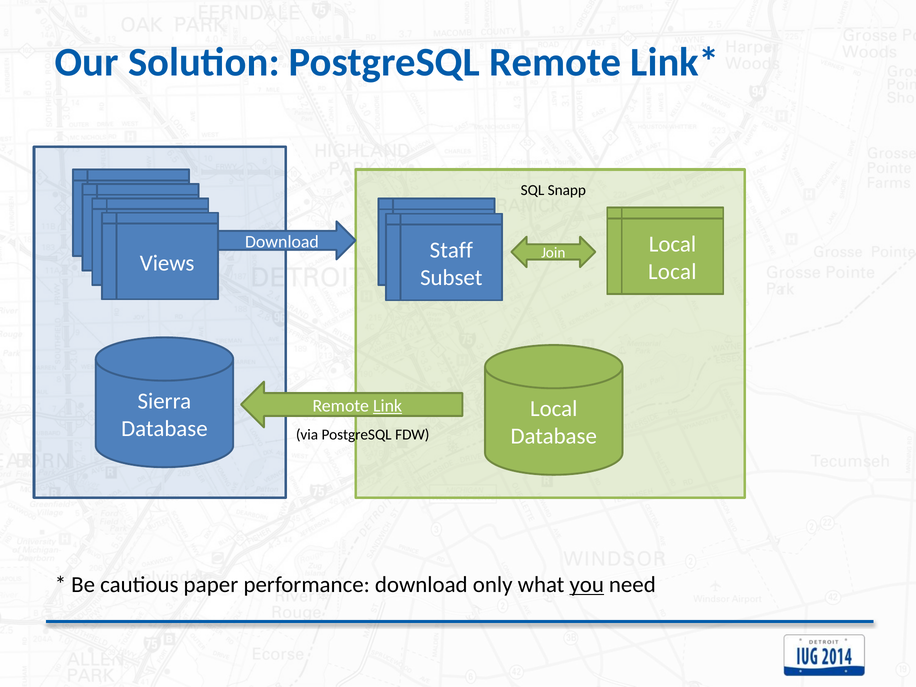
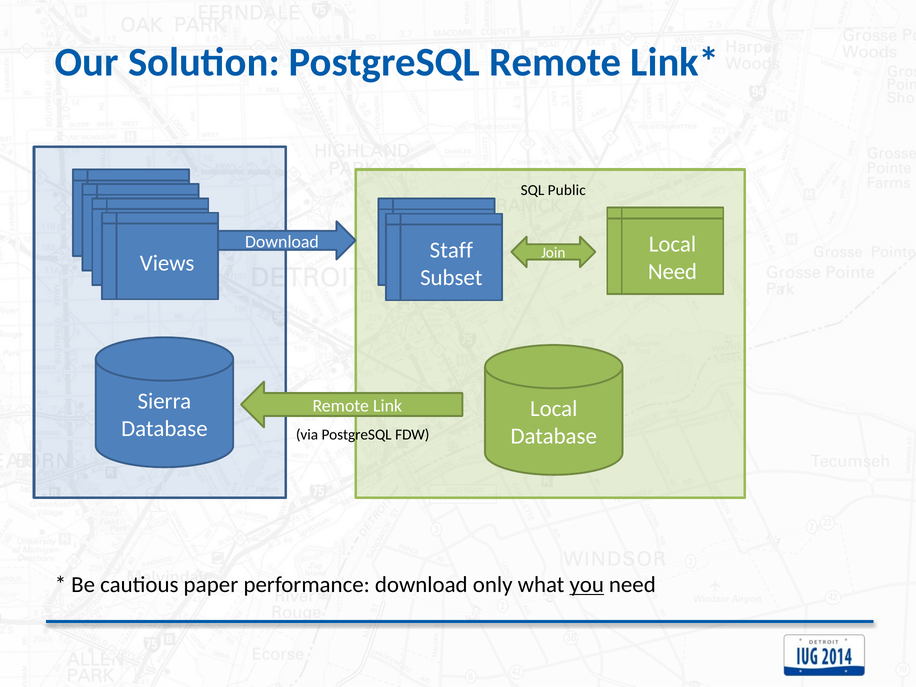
Snapp: Snapp -> Public
Local at (672, 272): Local -> Need
Link underline: present -> none
